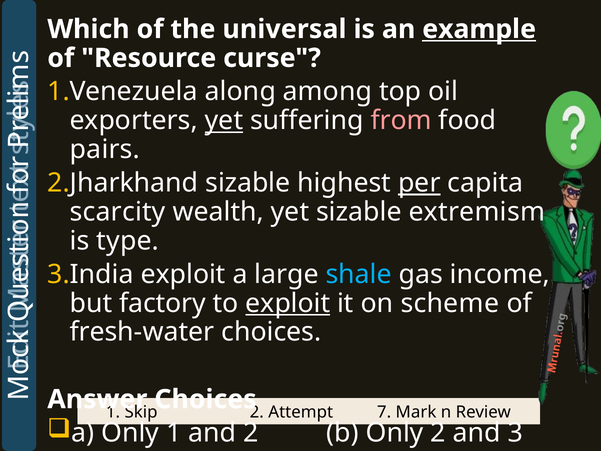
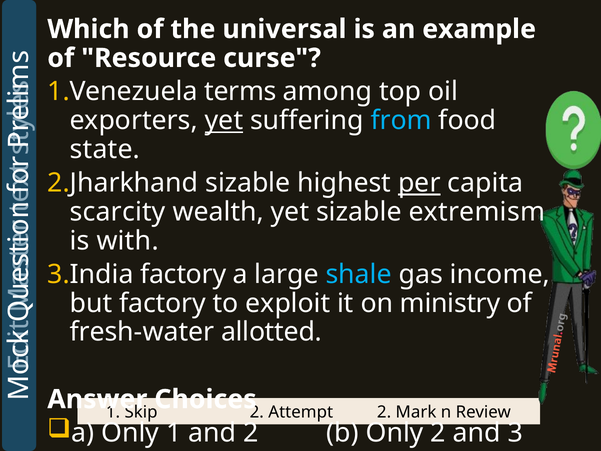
example underline: present -> none
along: along -> terms
from colour: pink -> light blue
pairs: pairs -> state
type: type -> with
exploit at (183, 274): exploit -> factory
exploit at (288, 303) underline: present -> none
scheme: scheme -> ministry
fresh-water choices: choices -> allotted
7 at (384, 412): 7 -> 2
